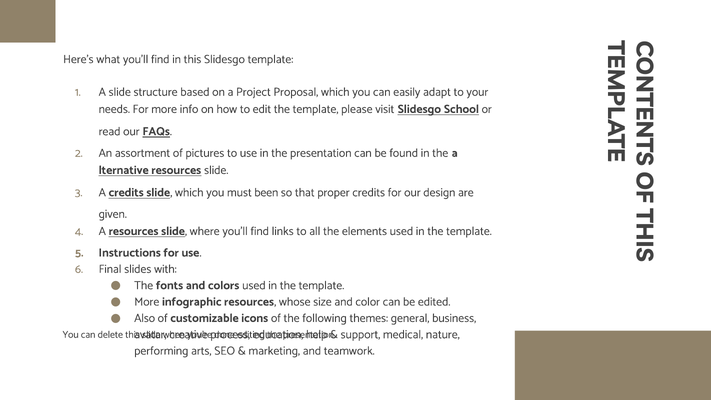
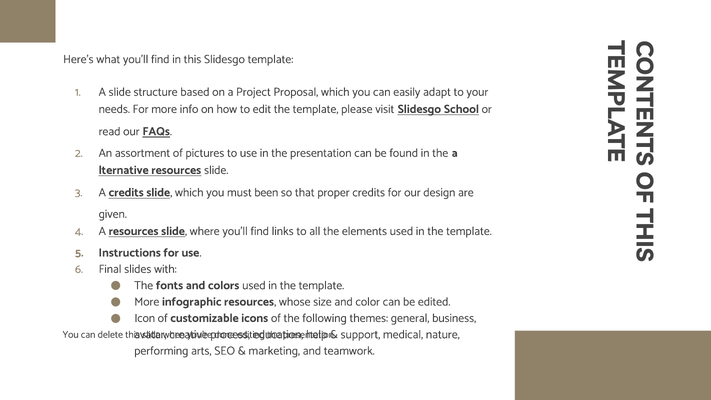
Also: Also -> Icon
